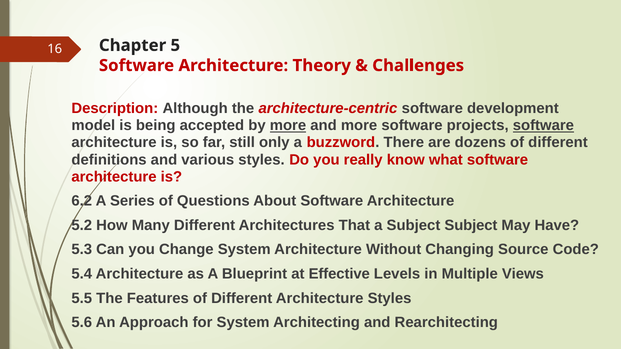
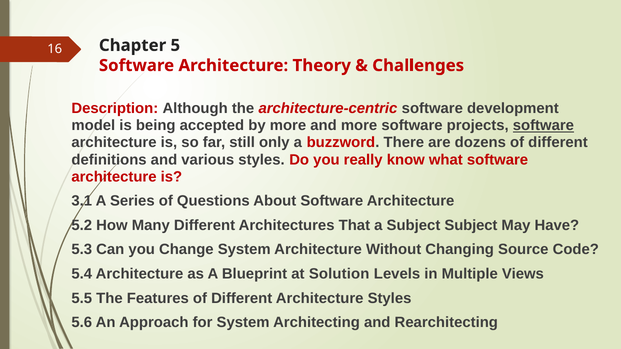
more at (288, 126) underline: present -> none
6.2: 6.2 -> 3.1
Effective: Effective -> Solution
